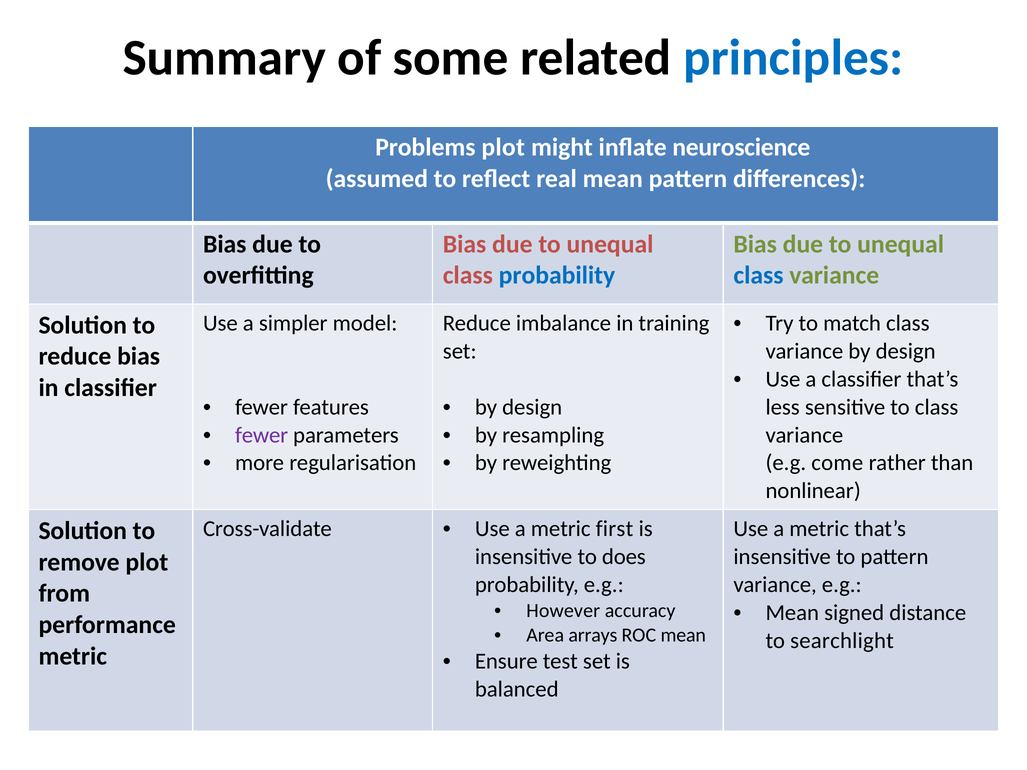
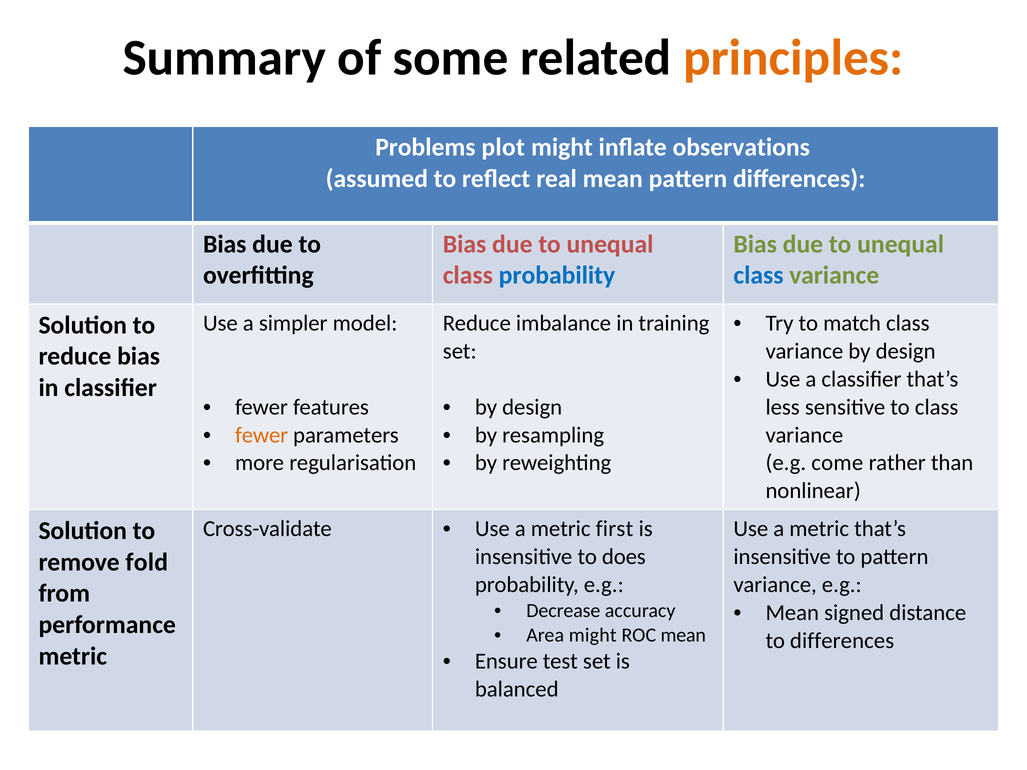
principles colour: blue -> orange
neuroscience: neuroscience -> observations
fewer at (262, 435) colour: purple -> orange
remove plot: plot -> fold
However: However -> Decrease
Area arrays: arrays -> might
to searchlight: searchlight -> differences
